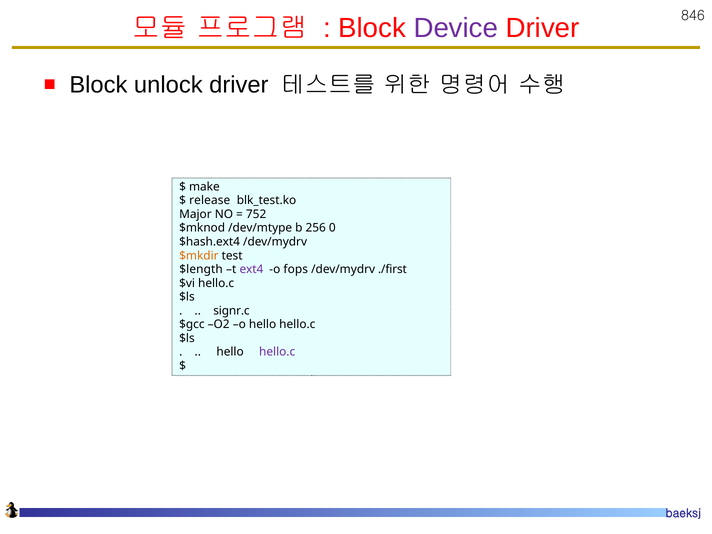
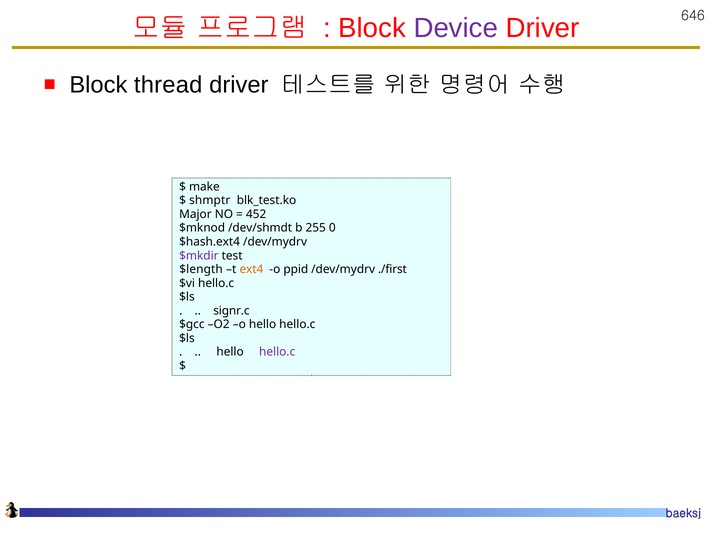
846: 846 -> 646
unlock: unlock -> thread
release: release -> shmptr
752: 752 -> 452
/dev/mtype: /dev/mtype -> /dev/shmdt
256: 256 -> 255
$mkdir colour: orange -> purple
ext4 colour: purple -> orange
fops: fops -> ppid
